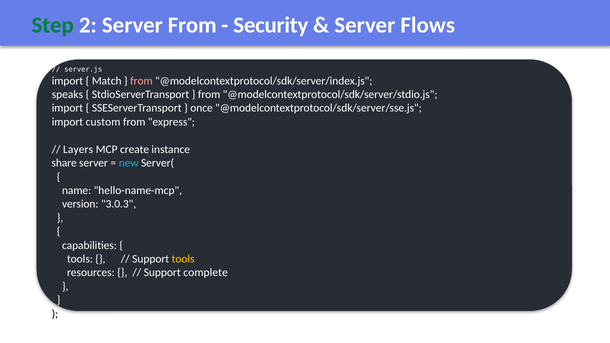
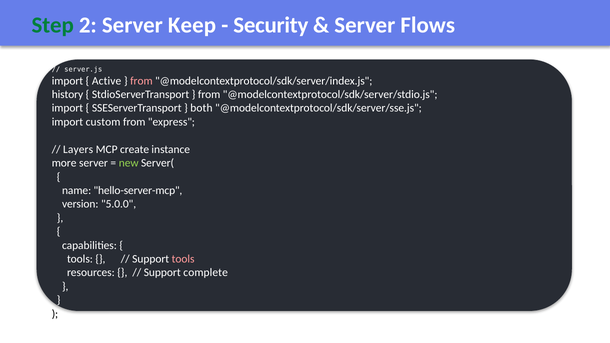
Server From: From -> Keep
Match: Match -> Active
speaks: speaks -> history
once: once -> both
share: share -> more
new colour: light blue -> light green
hello-name-mcp: hello-name-mcp -> hello-server-mcp
3.0.3: 3.0.3 -> 5.0.0
tools at (183, 259) colour: yellow -> pink
